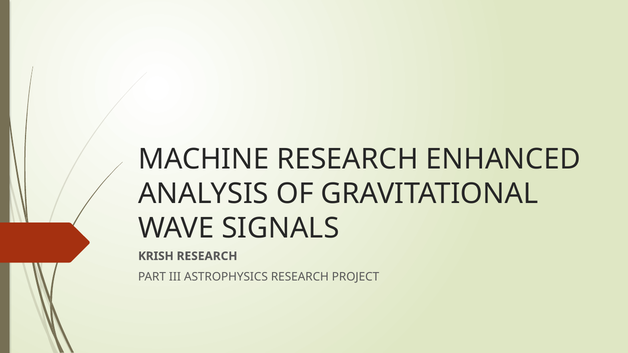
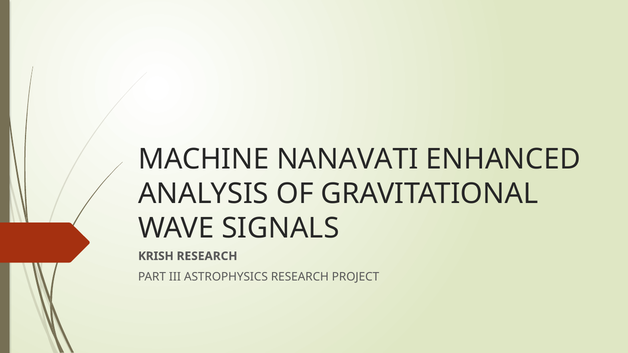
MACHINE RESEARCH: RESEARCH -> NANAVATI
